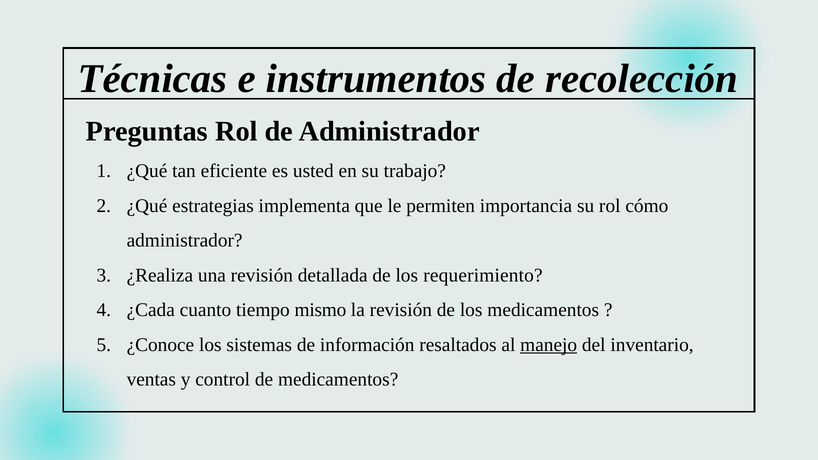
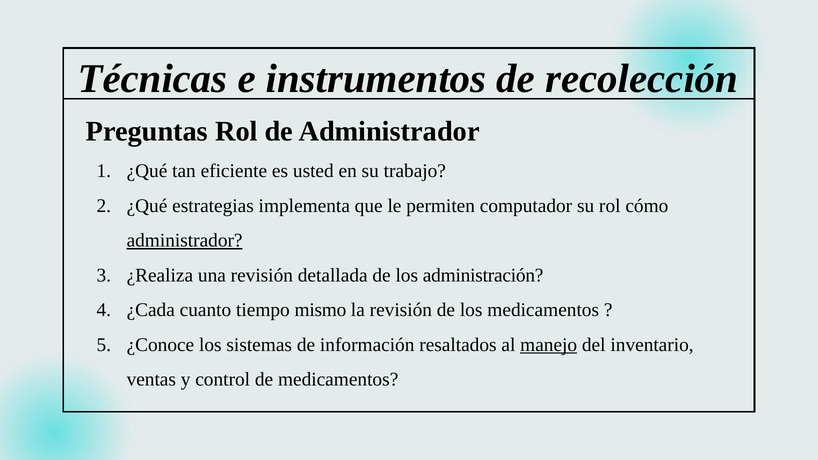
importancia: importancia -> computador
administrador at (185, 241) underline: none -> present
requerimiento: requerimiento -> administración
